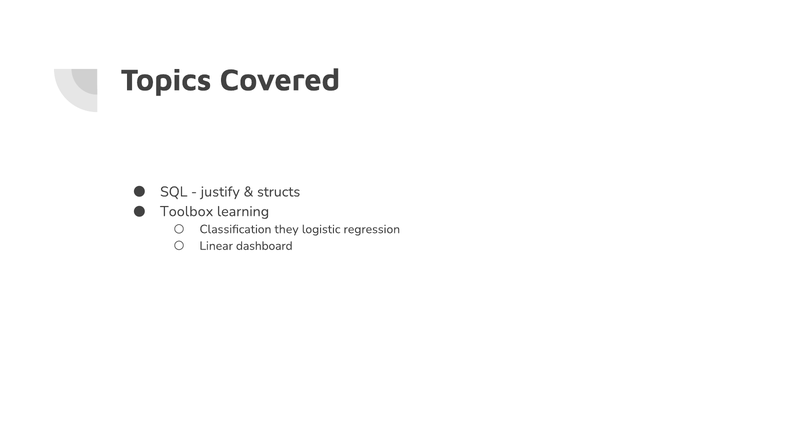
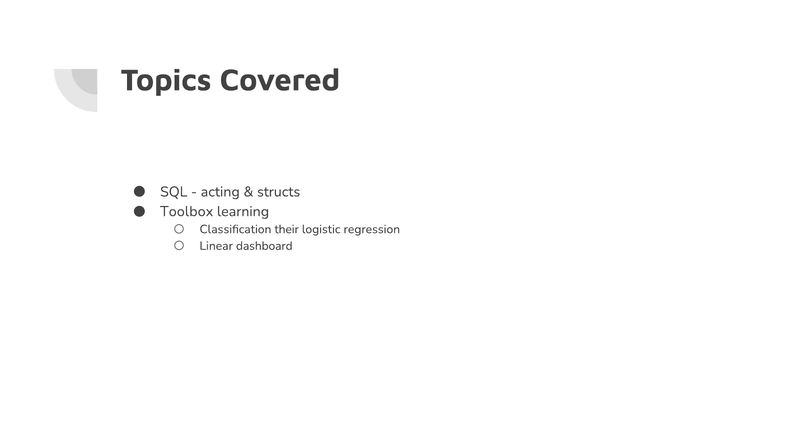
justify: justify -> acting
they: they -> their
